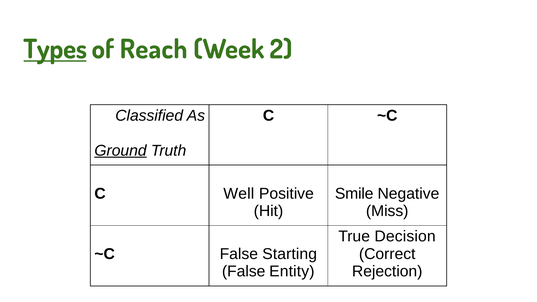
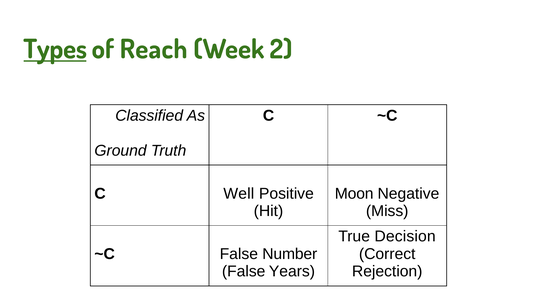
Ground underline: present -> none
Smile: Smile -> Moon
Starting: Starting -> Number
Entity: Entity -> Years
